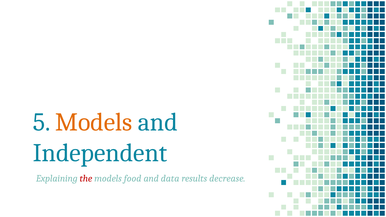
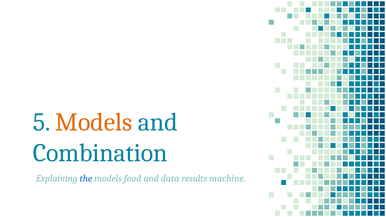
Independent: Independent -> Combination
the colour: red -> blue
decrease: decrease -> machine
